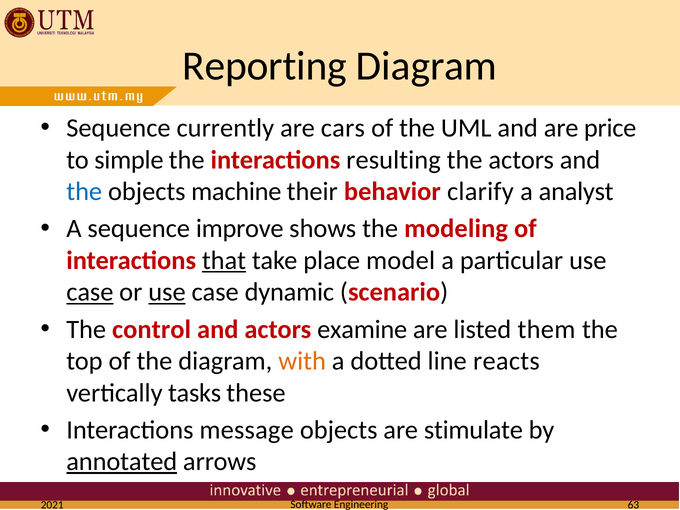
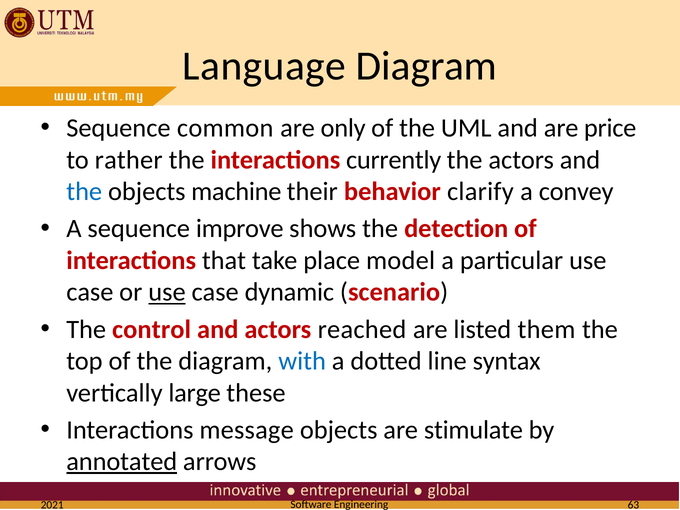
Reporting: Reporting -> Language
currently: currently -> common
cars: cars -> only
simple: simple -> rather
resulting: resulting -> currently
analyst: analyst -> convey
modeling: modeling -> detection
that underline: present -> none
case at (90, 292) underline: present -> none
examine: examine -> reached
with colour: orange -> blue
reacts: reacts -> syntax
tasks: tasks -> large
